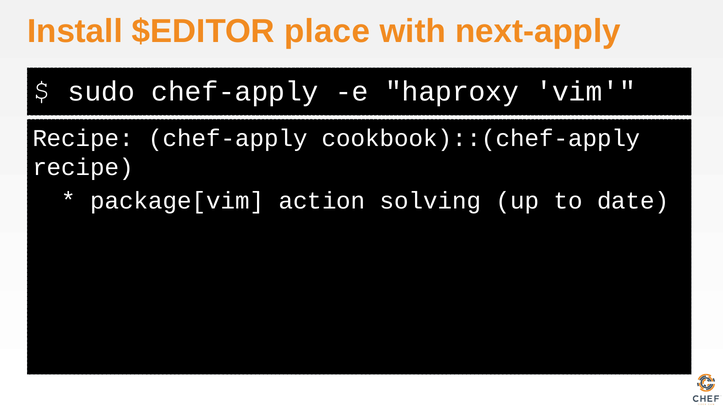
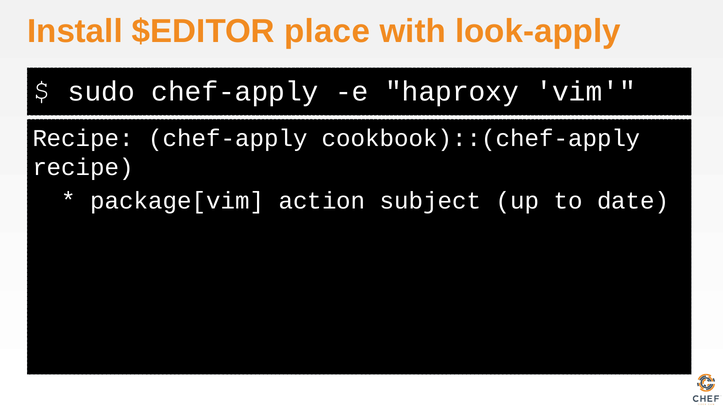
next-apply: next-apply -> look-apply
solving: solving -> subject
